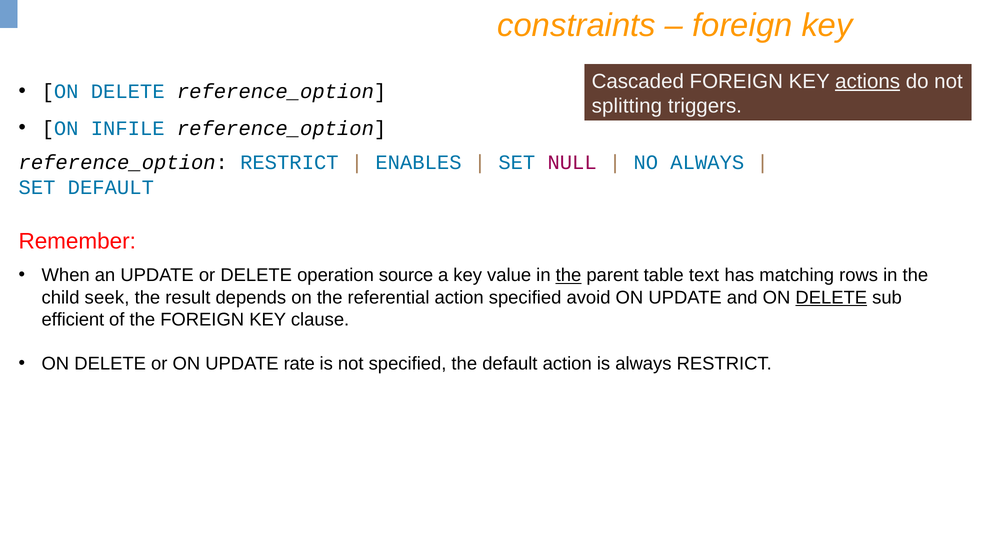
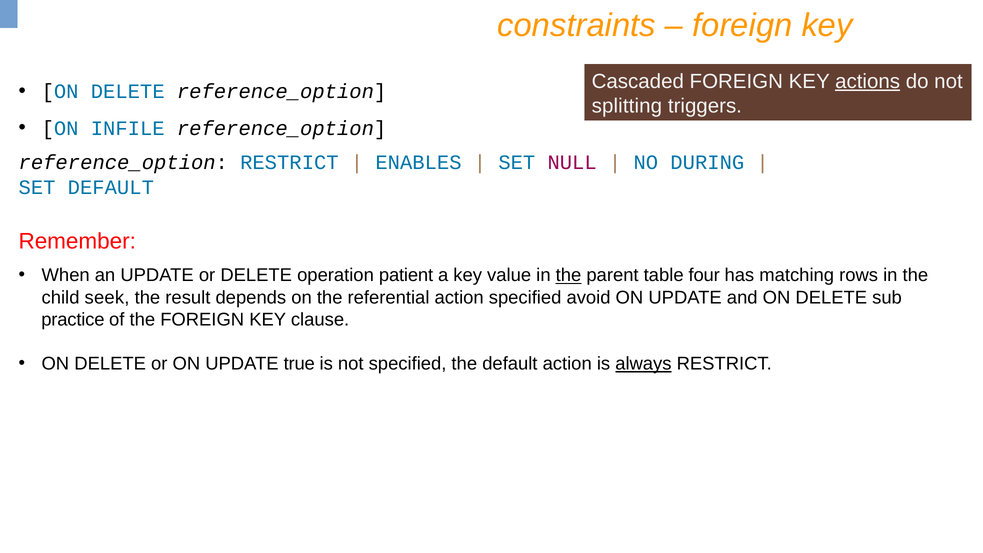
NO ALWAYS: ALWAYS -> DURING
source: source -> patient
text: text -> four
DELETE at (831, 297) underline: present -> none
efficient: efficient -> practice
rate: rate -> true
always at (643, 364) underline: none -> present
